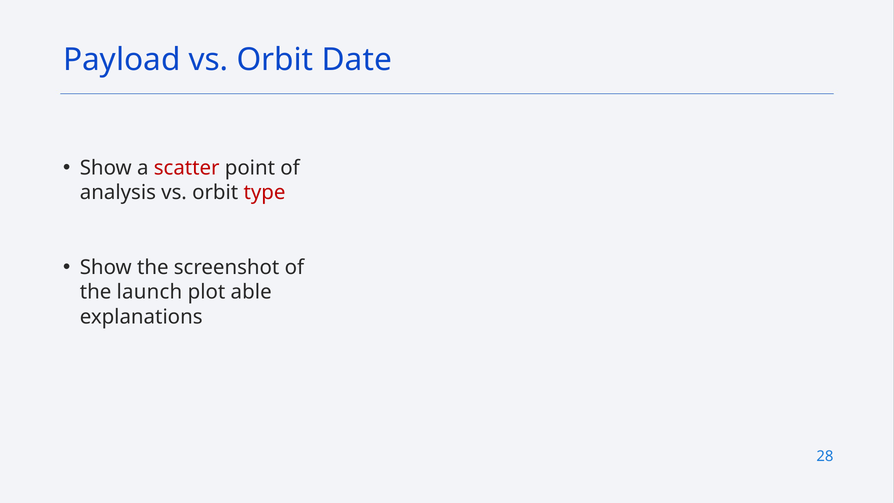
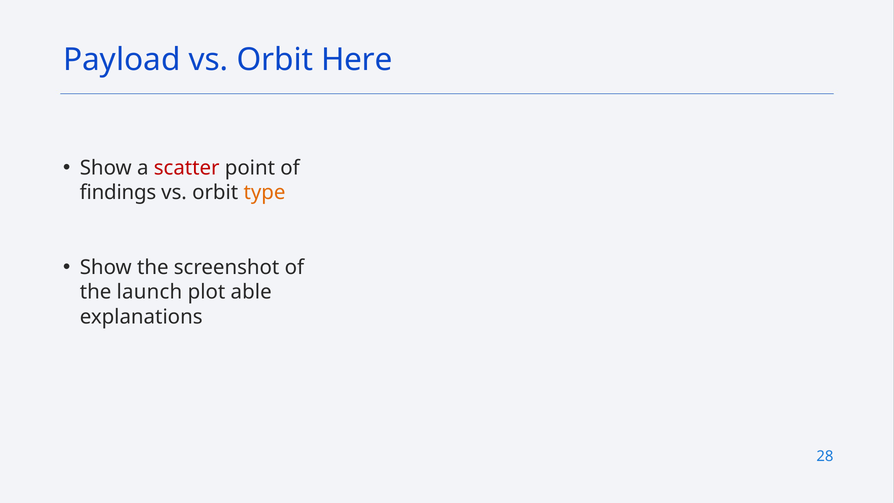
Date: Date -> Here
analysis: analysis -> findings
type colour: red -> orange
